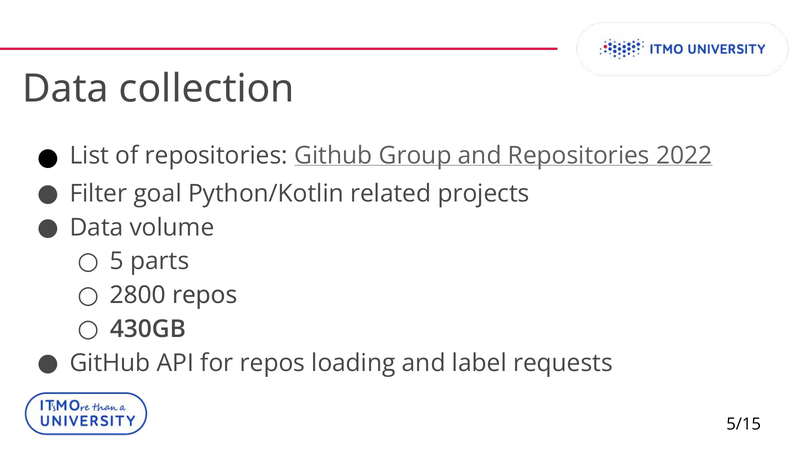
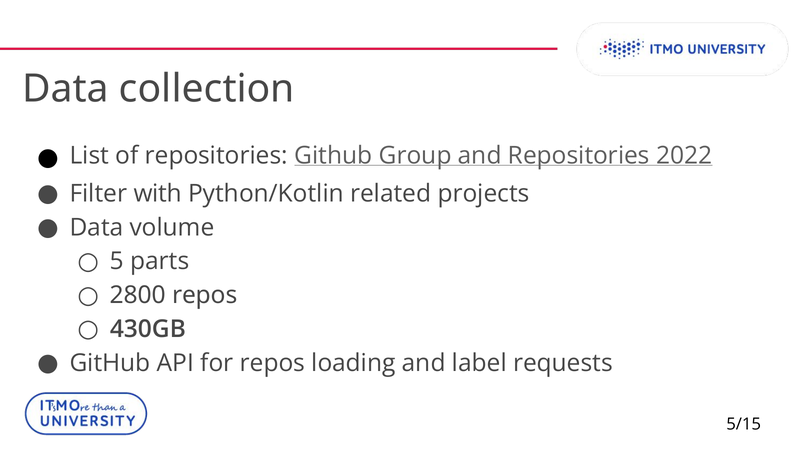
goal: goal -> with
